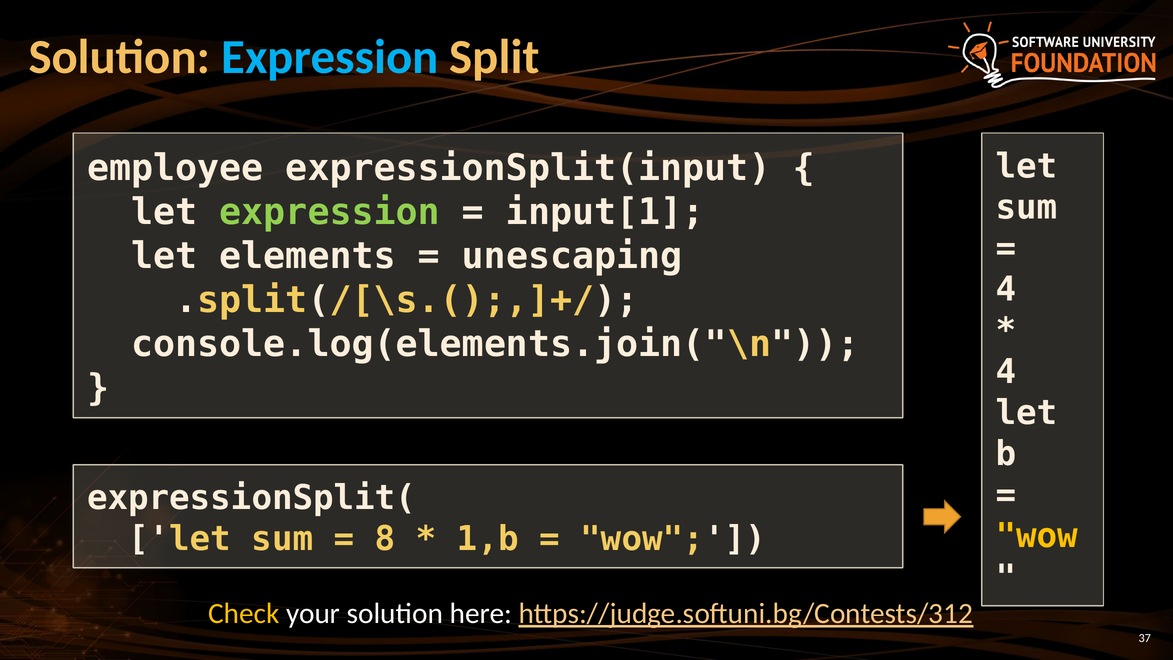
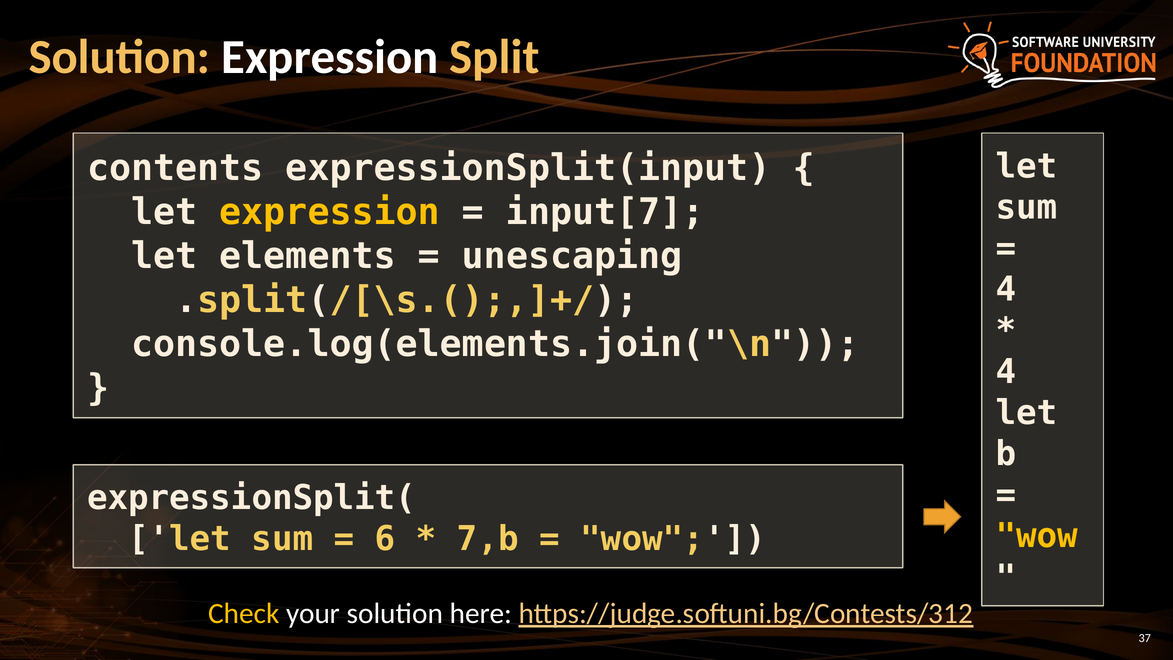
Expression at (330, 57) colour: light blue -> white
employee: employee -> contents
expression at (330, 212) colour: light green -> yellow
input[1: input[1 -> input[7
8: 8 -> 6
1,b: 1,b -> 7,b
